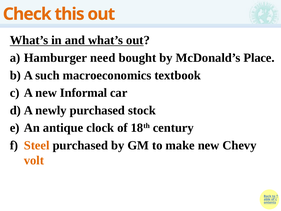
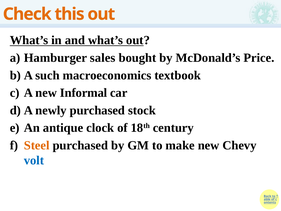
need: need -> sales
Place: Place -> Price
volt colour: orange -> blue
